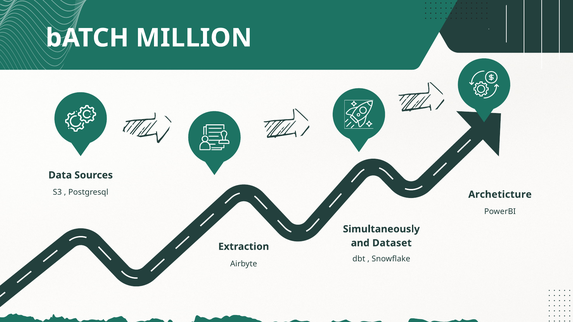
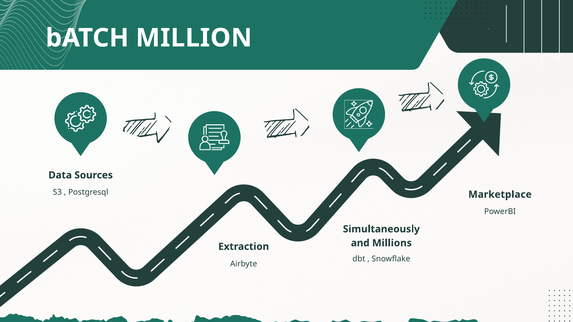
Archeticture: Archeticture -> Marketplace
Dataset: Dataset -> Millions
